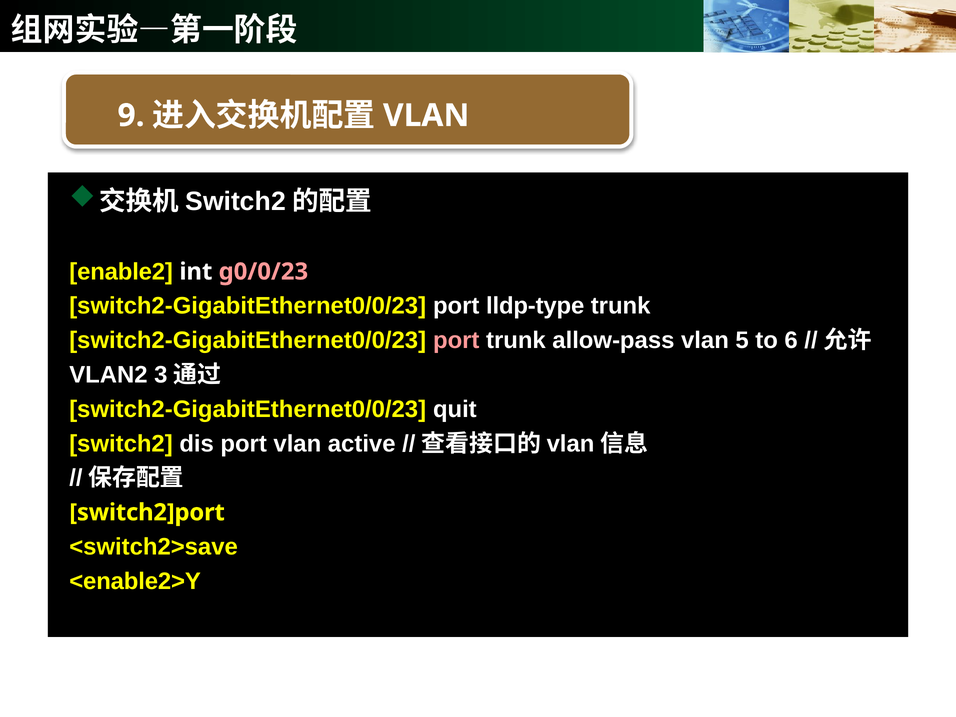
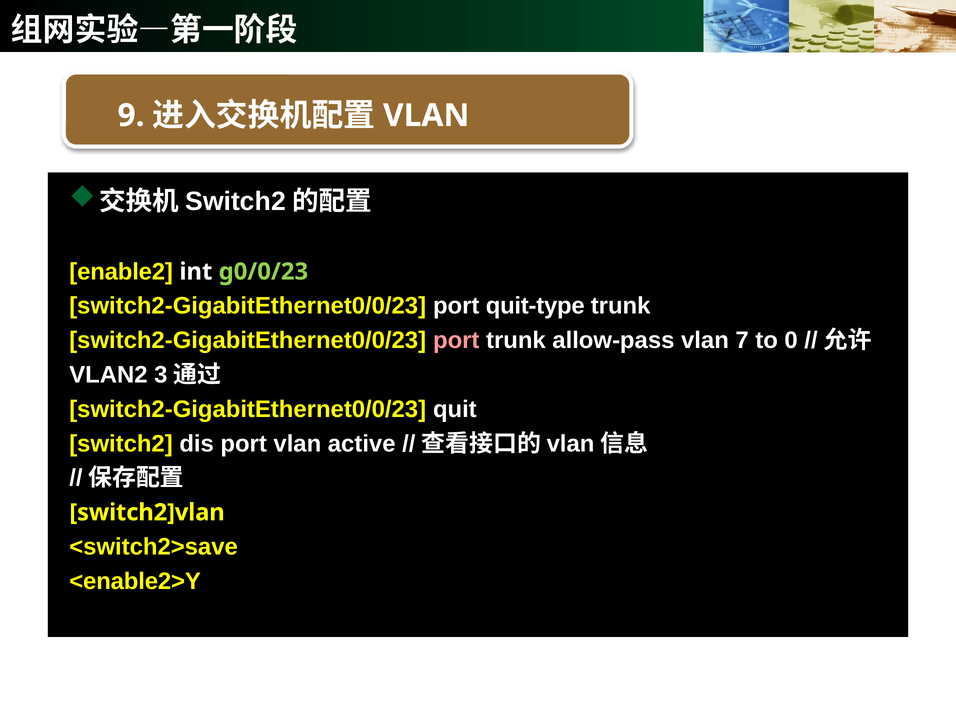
g0/0/23 colour: pink -> light green
lldp-type: lldp-type -> quit-type
5: 5 -> 7
6: 6 -> 0
switch2]port: switch2]port -> switch2]vlan
